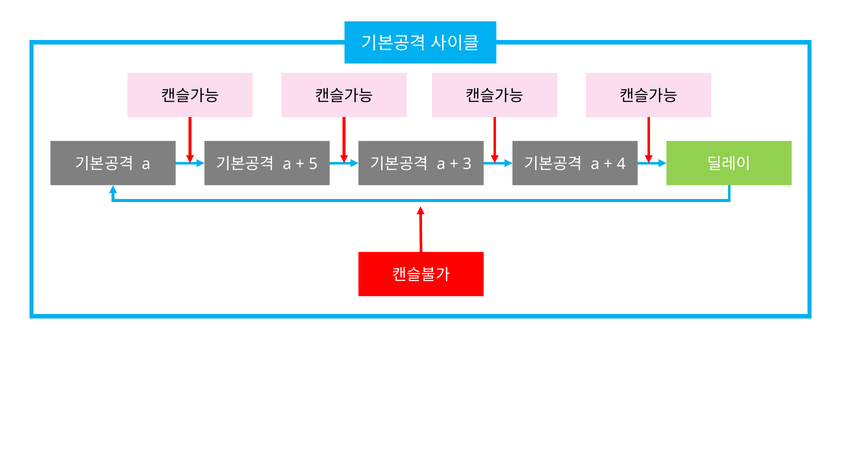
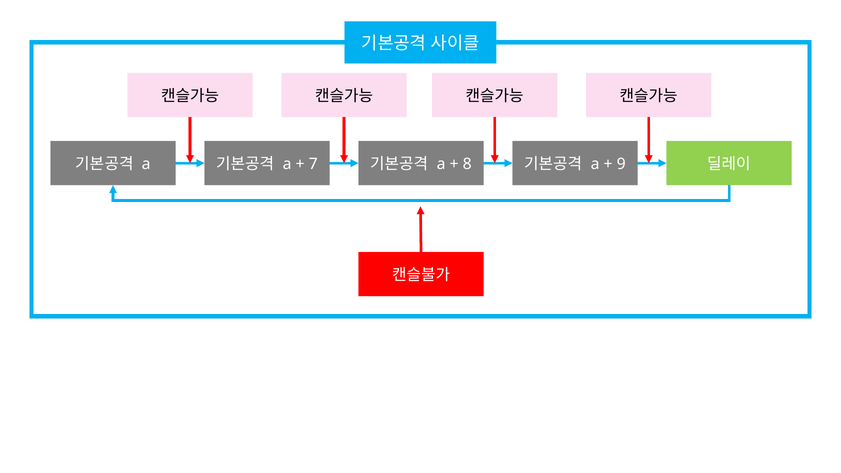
5: 5 -> 7
3: 3 -> 8
4: 4 -> 9
